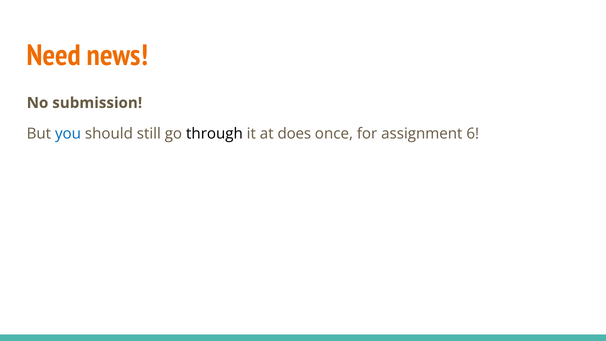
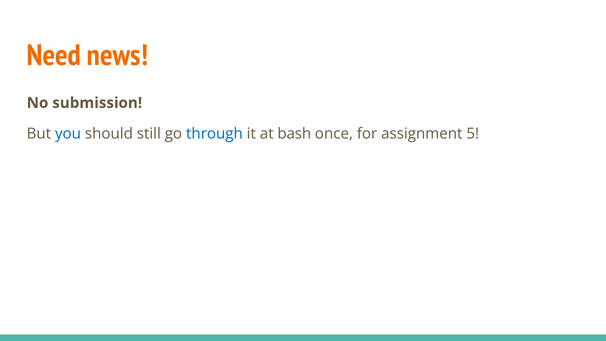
through colour: black -> blue
does: does -> bash
6: 6 -> 5
